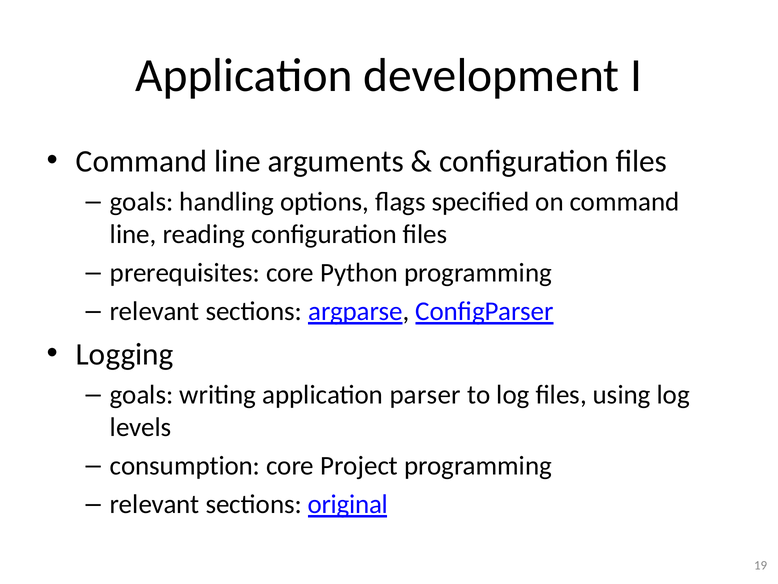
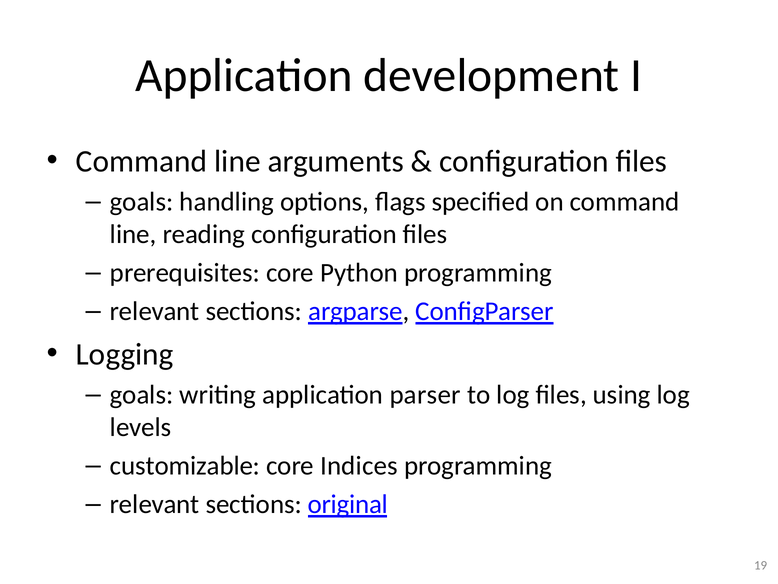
consumption: consumption -> customizable
Project: Project -> Indices
